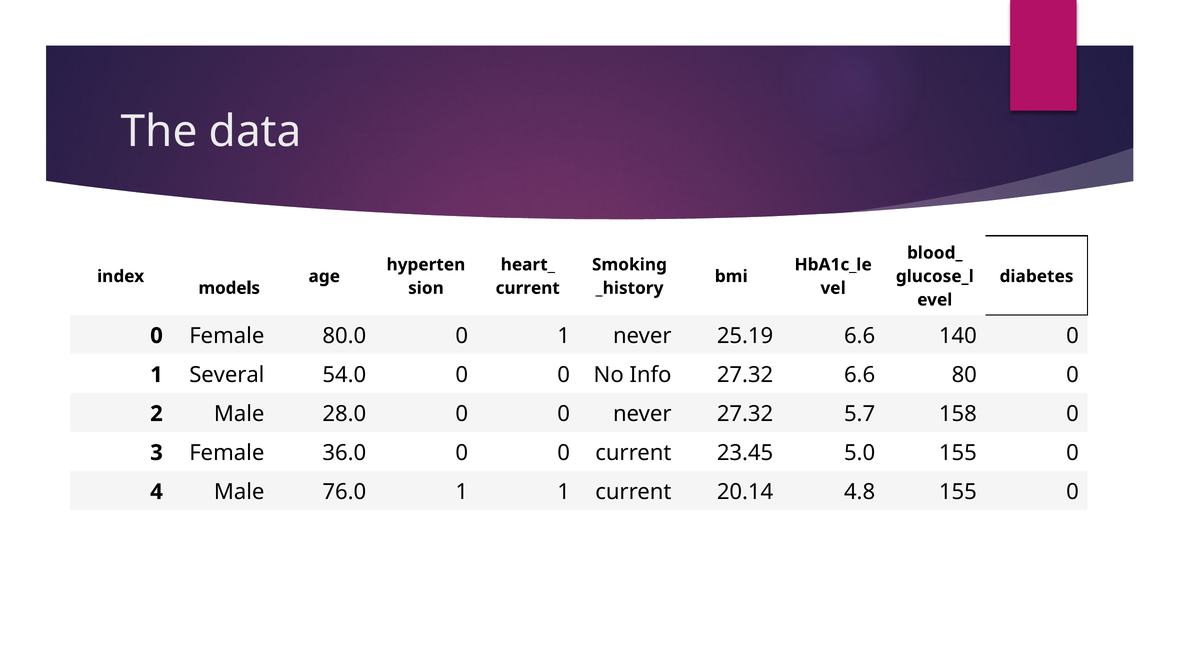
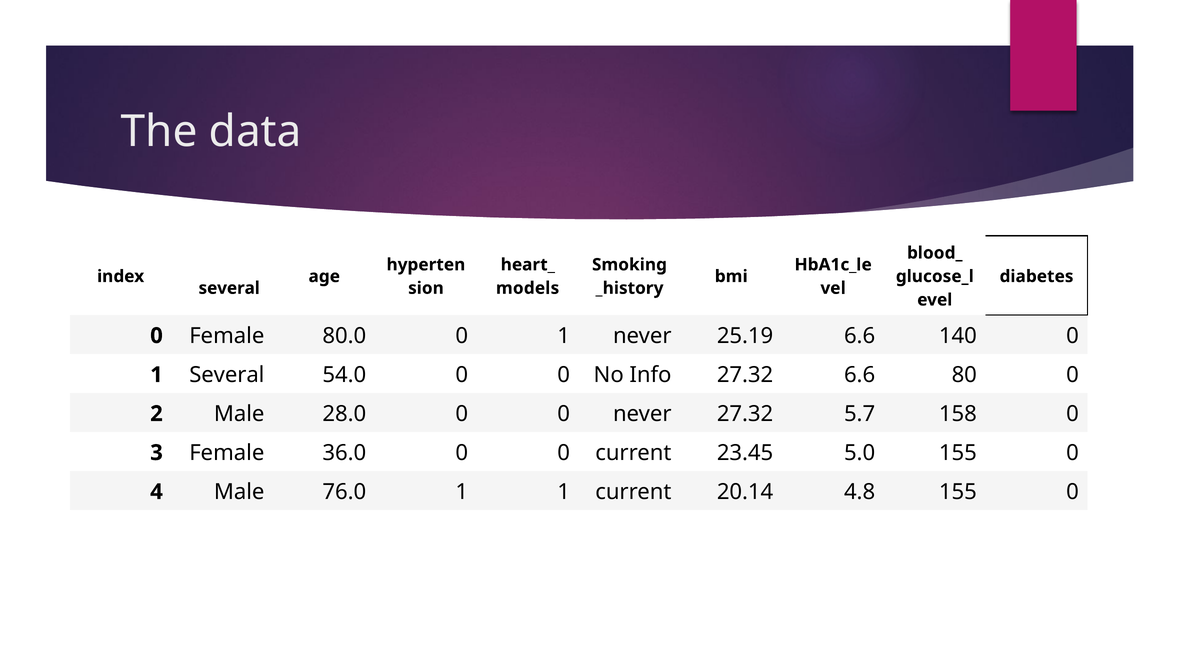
models at (229, 288): models -> several
current at (528, 288): current -> models
